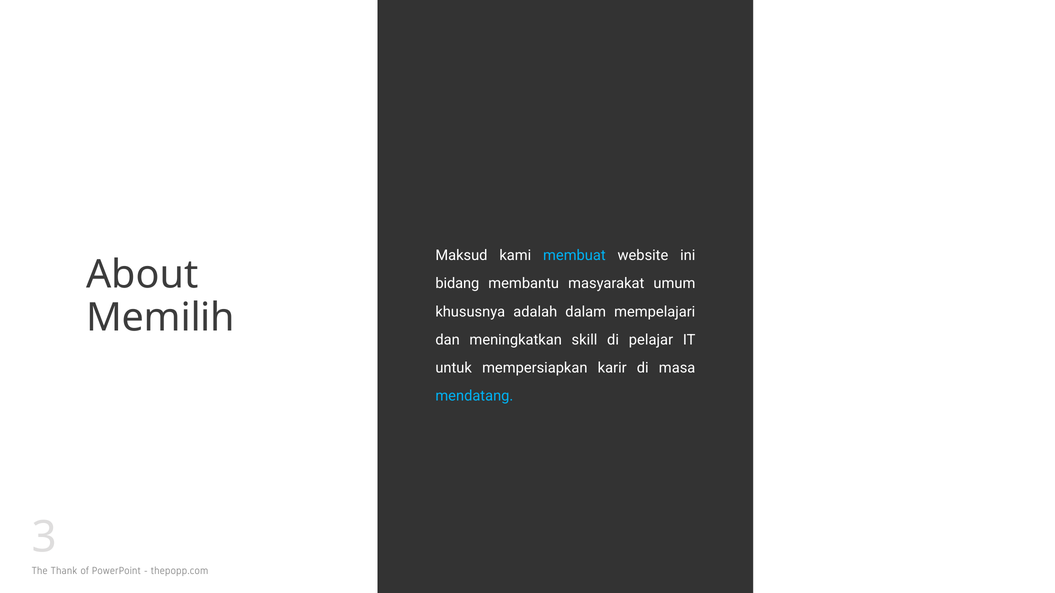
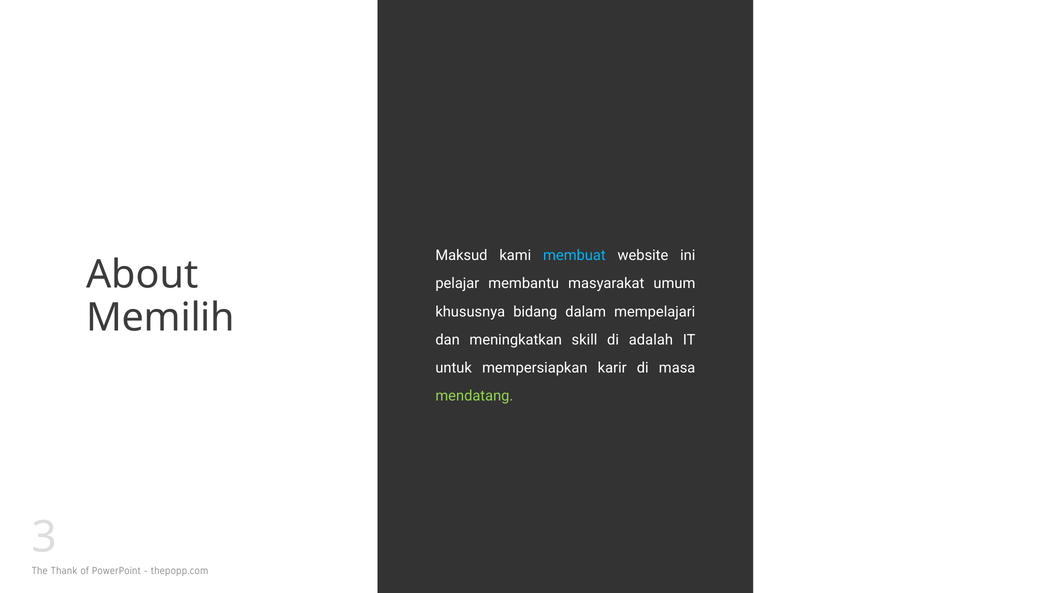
bidang: bidang -> pelajar
adalah: adalah -> bidang
pelajar: pelajar -> adalah
mendatang colour: light blue -> light green
